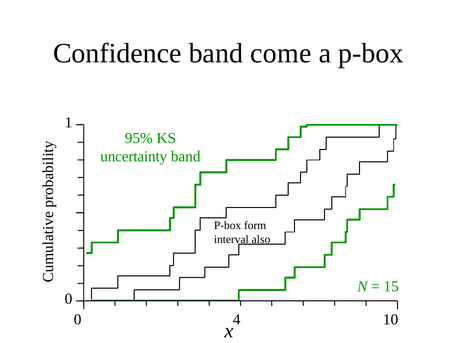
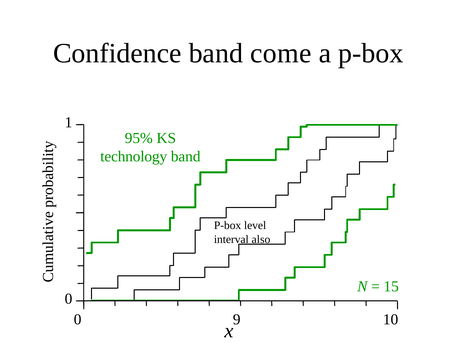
uncertainty: uncertainty -> technology
form: form -> level
4: 4 -> 9
